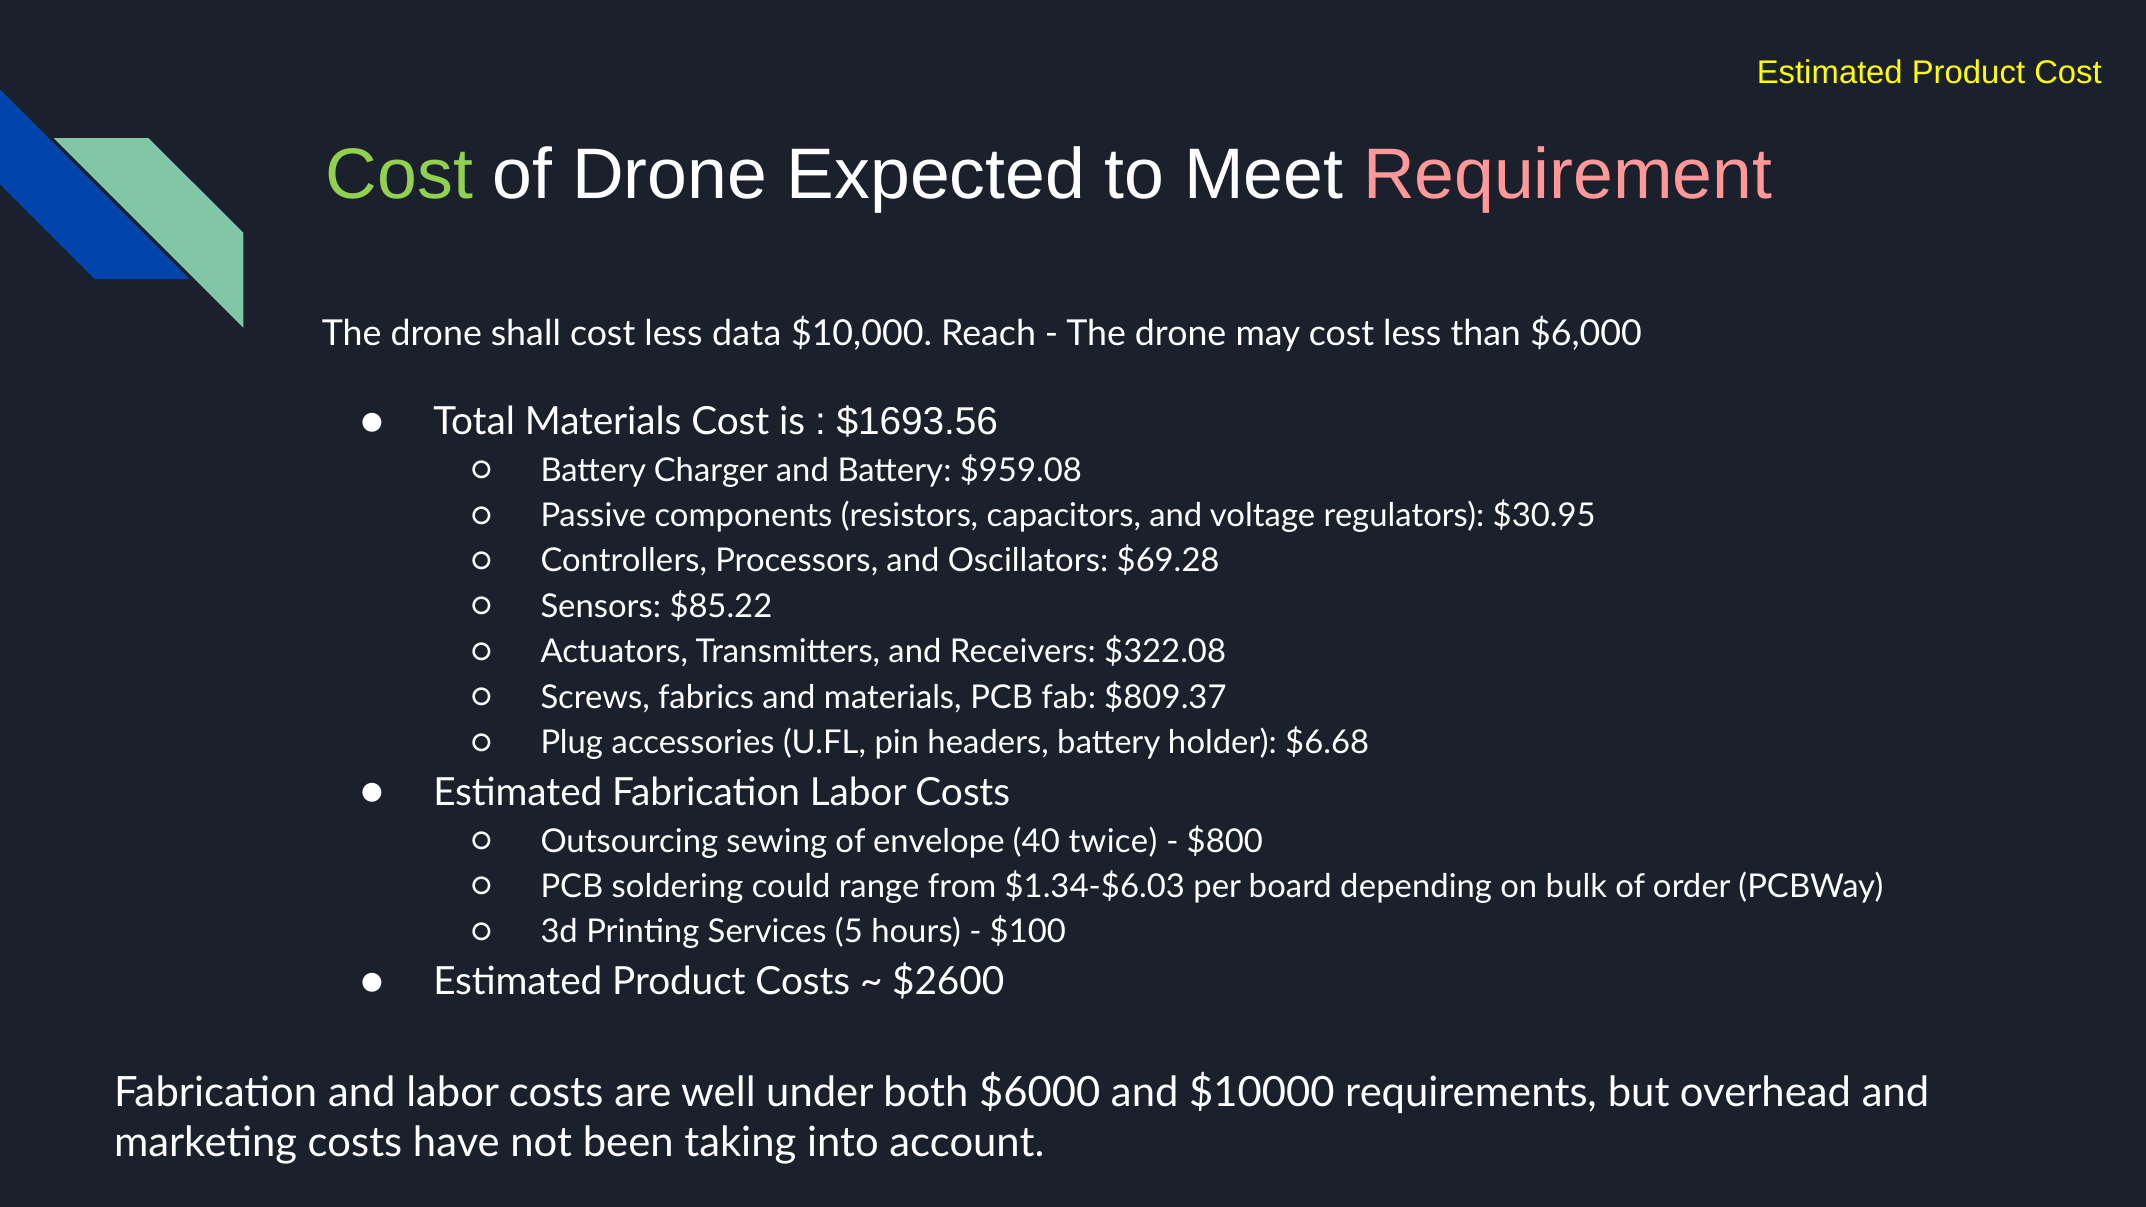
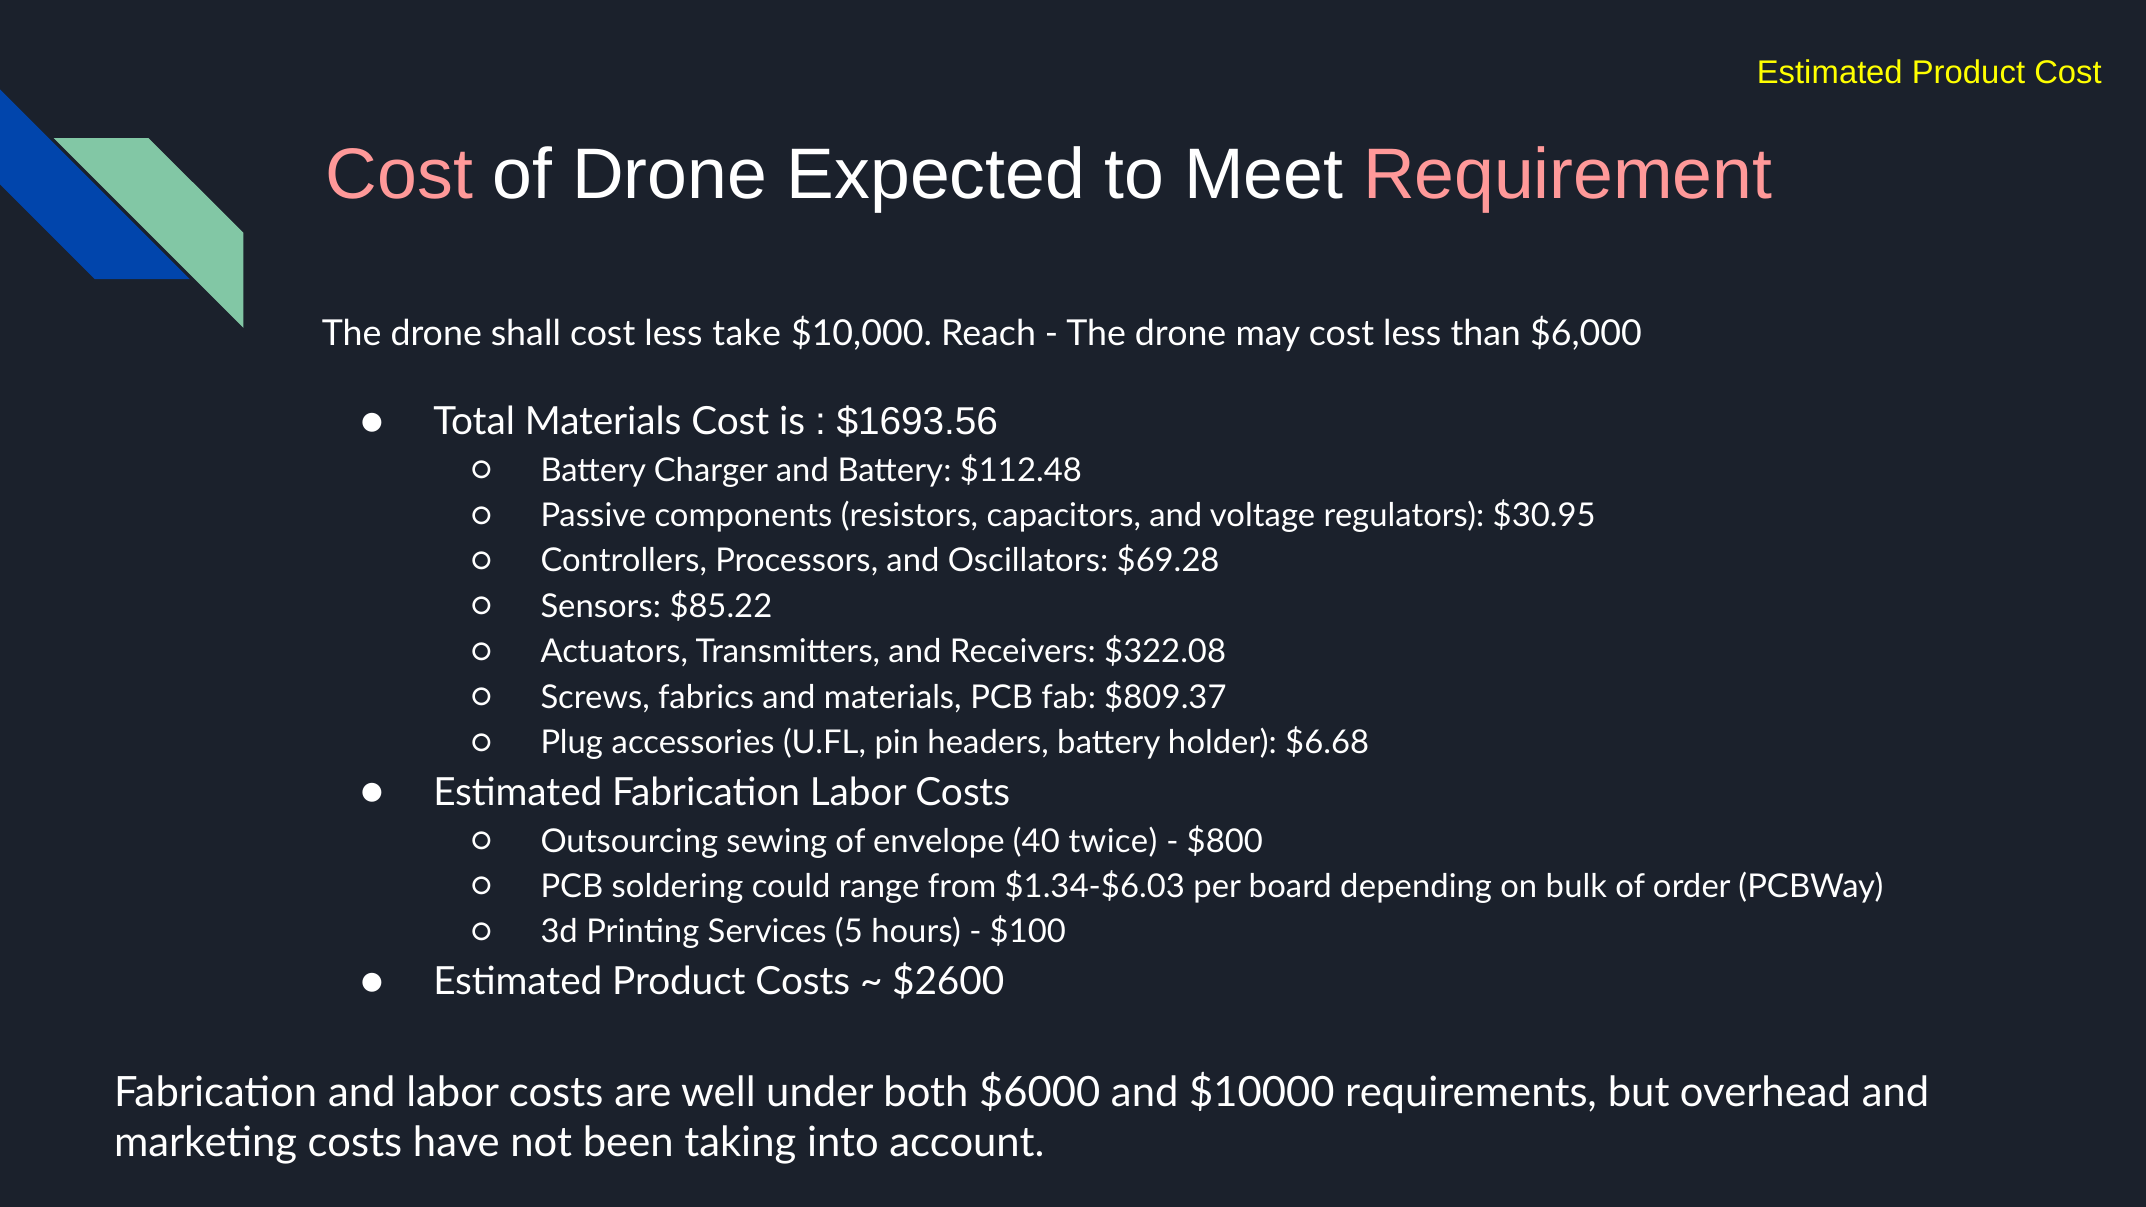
Cost at (399, 175) colour: light green -> pink
data: data -> take
$959.08: $959.08 -> $112.48
